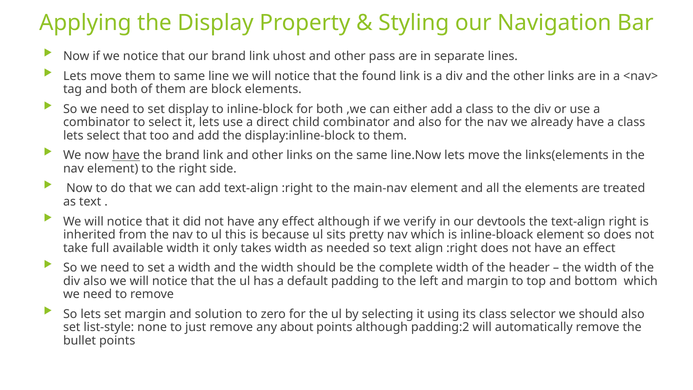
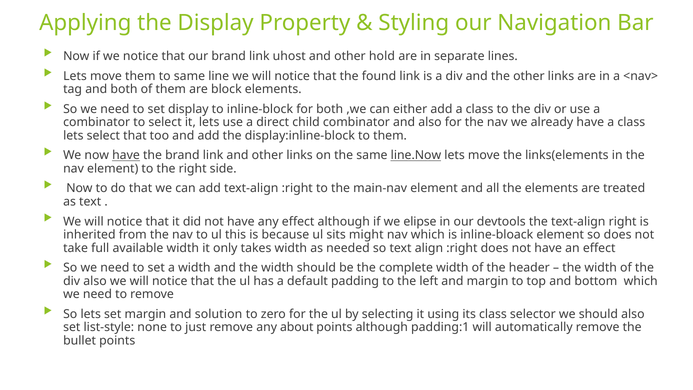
pass: pass -> hold
line.Now underline: none -> present
verify: verify -> elipse
pretty: pretty -> might
padding:2: padding:2 -> padding:1
